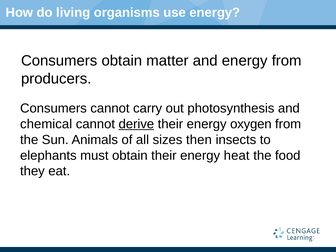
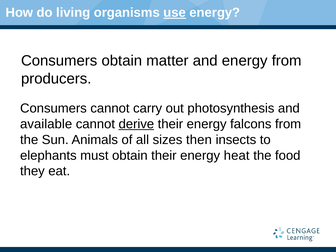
use underline: none -> present
chemical: chemical -> available
oxygen: oxygen -> falcons
